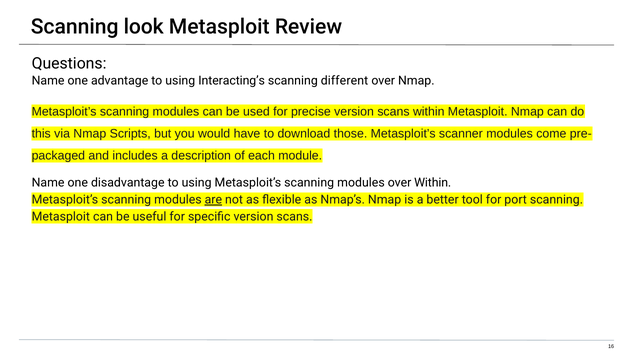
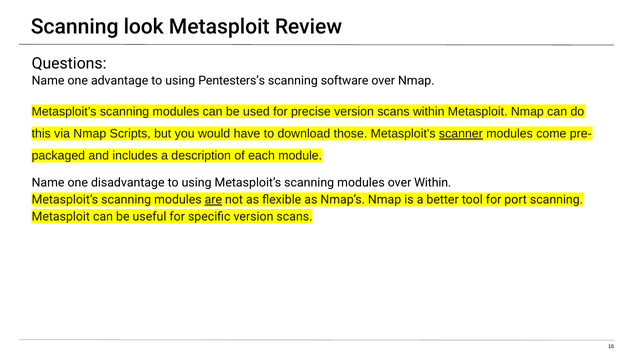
Interacting’s: Interacting’s -> Pentesters’s
different: different -> software
scanner underline: none -> present
